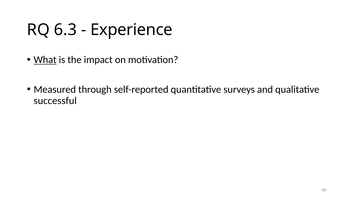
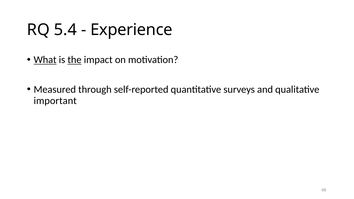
6.3: 6.3 -> 5.4
the underline: none -> present
successful: successful -> important
